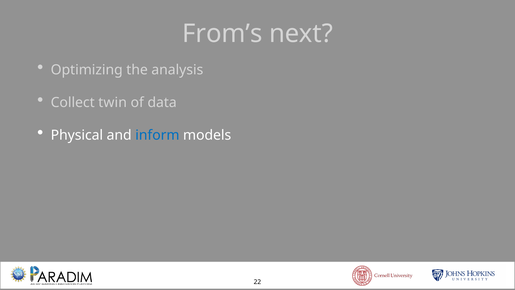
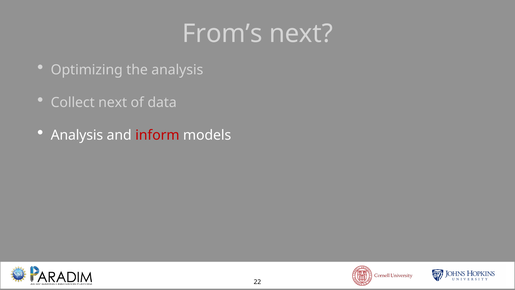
Collect twin: twin -> next
Physical at (77, 135): Physical -> Analysis
inform colour: blue -> red
